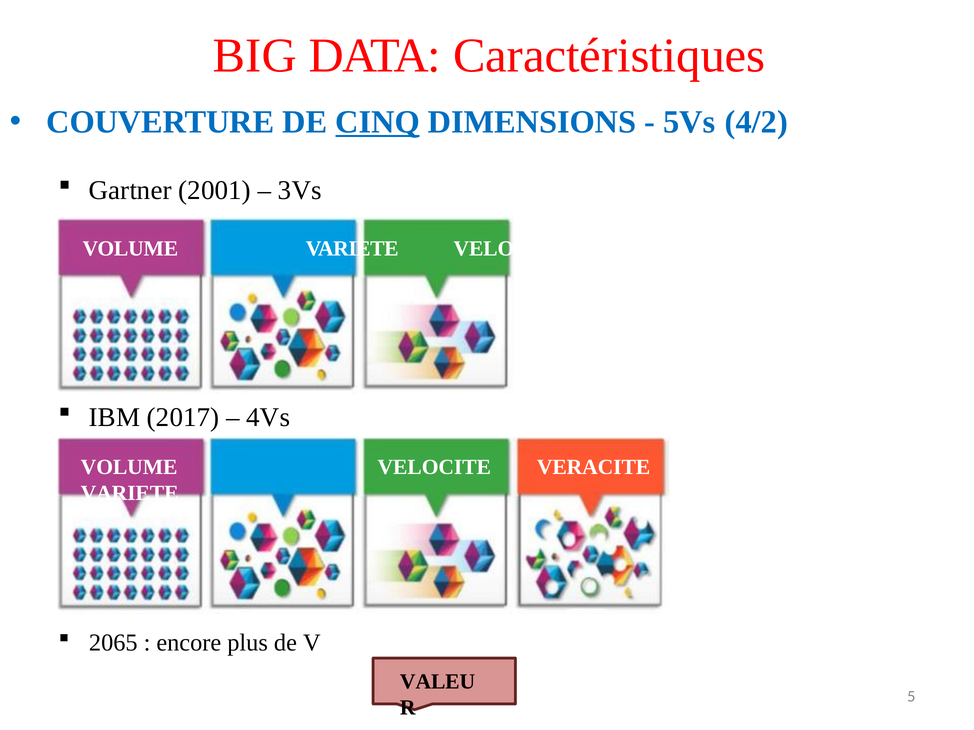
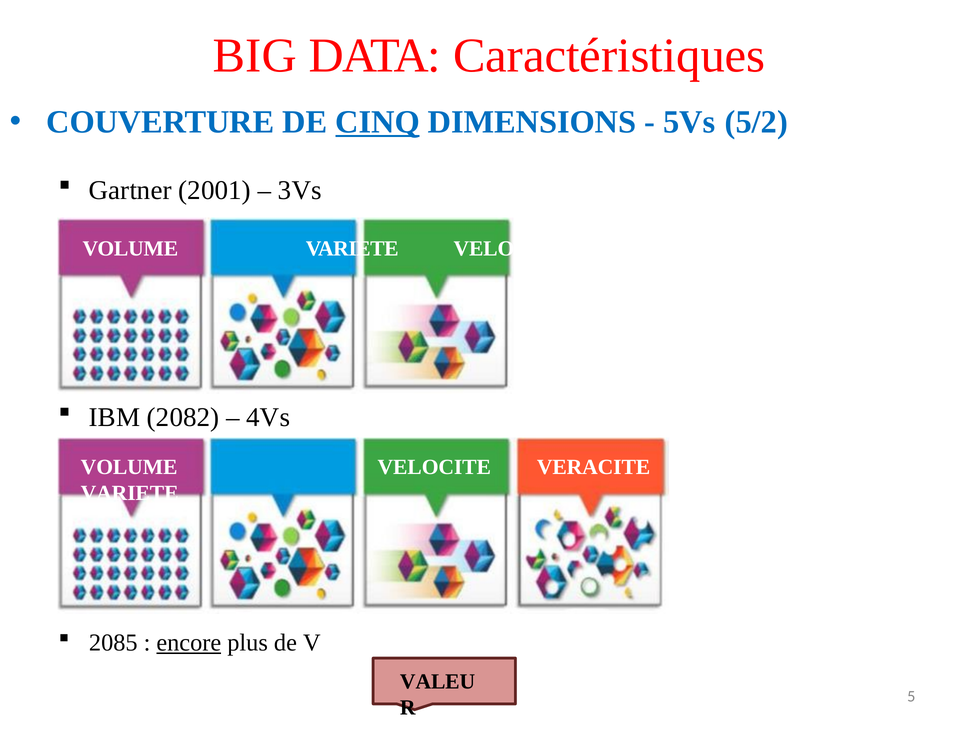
4/2: 4/2 -> 5/2
2017: 2017 -> 2082
2065: 2065 -> 2085
encore underline: none -> present
